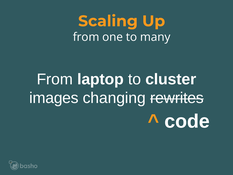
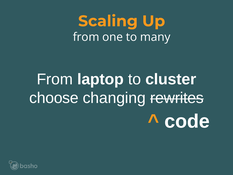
images: images -> choose
